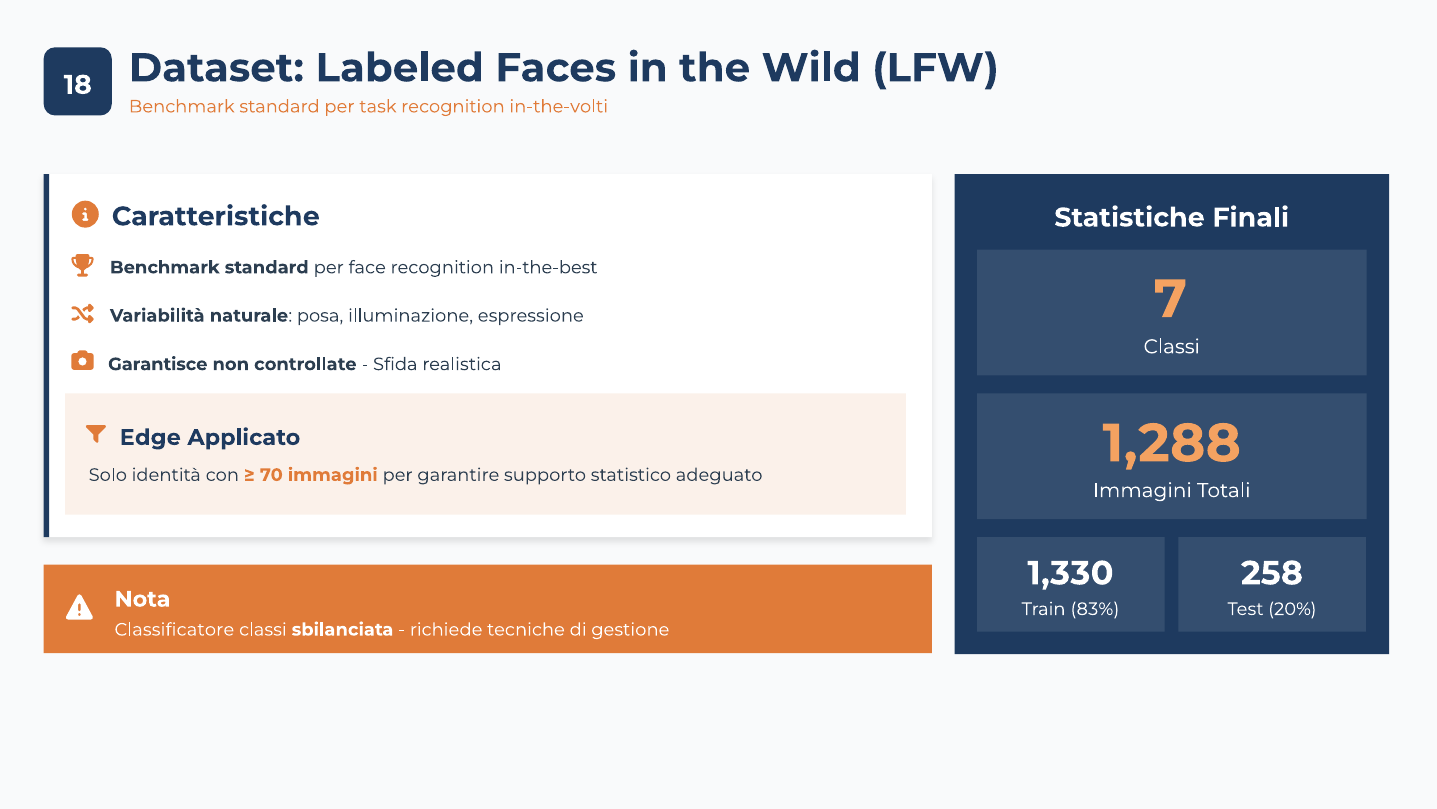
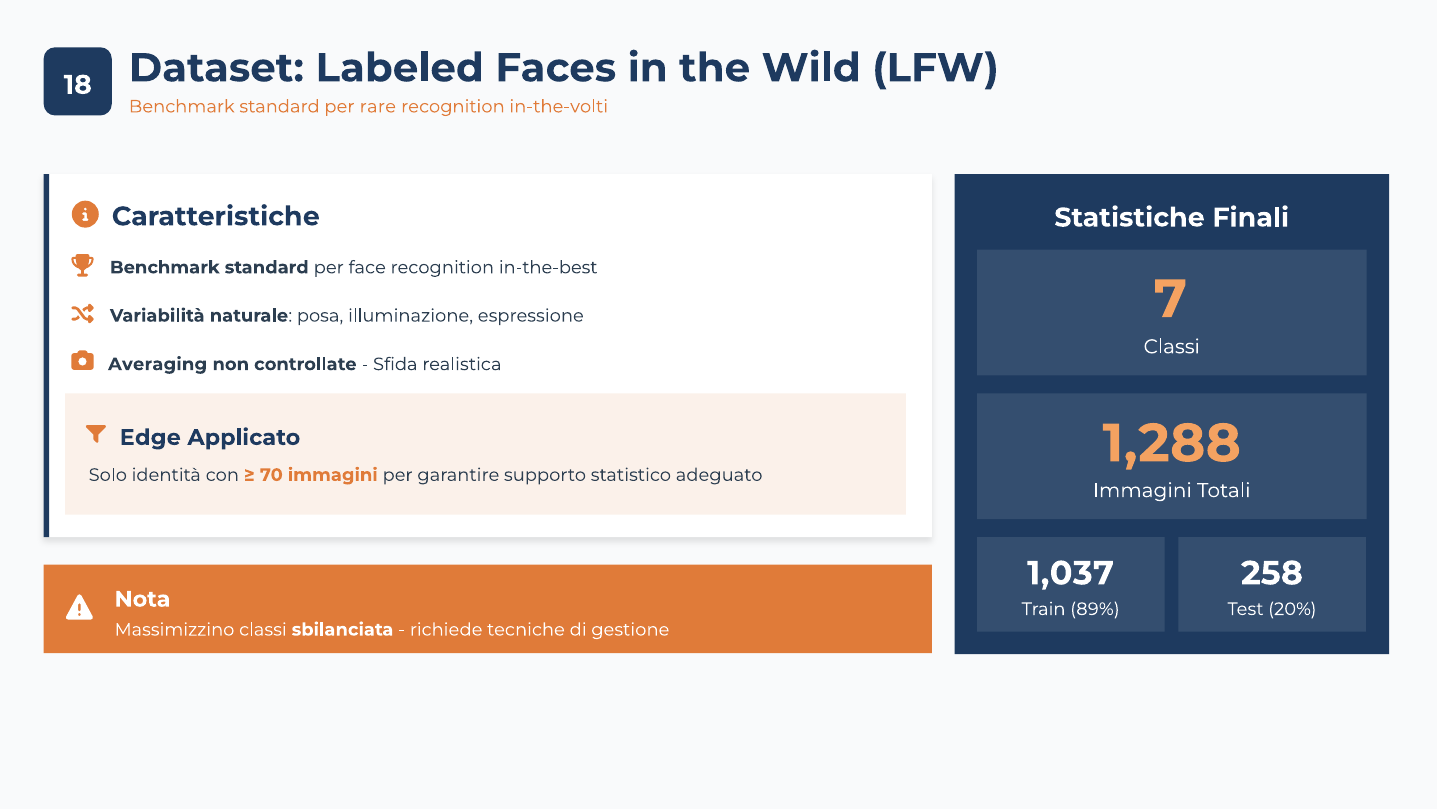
task: task -> rare
Garantisce: Garantisce -> Averaging
1,330: 1,330 -> 1,037
83%: 83% -> 89%
Classificatore: Classificatore -> Massimizzino
